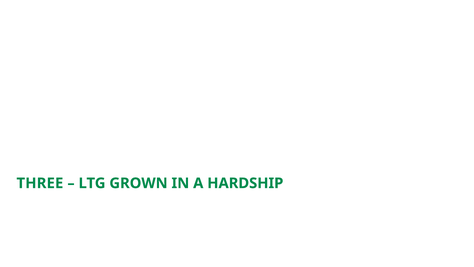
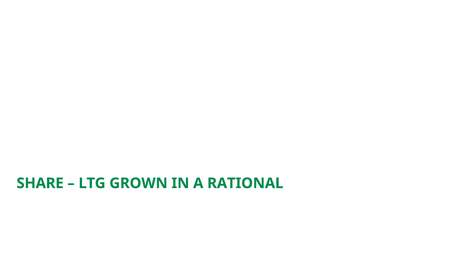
THREE: THREE -> SHARE
HARDSHIP: HARDSHIP -> RATIONAL
